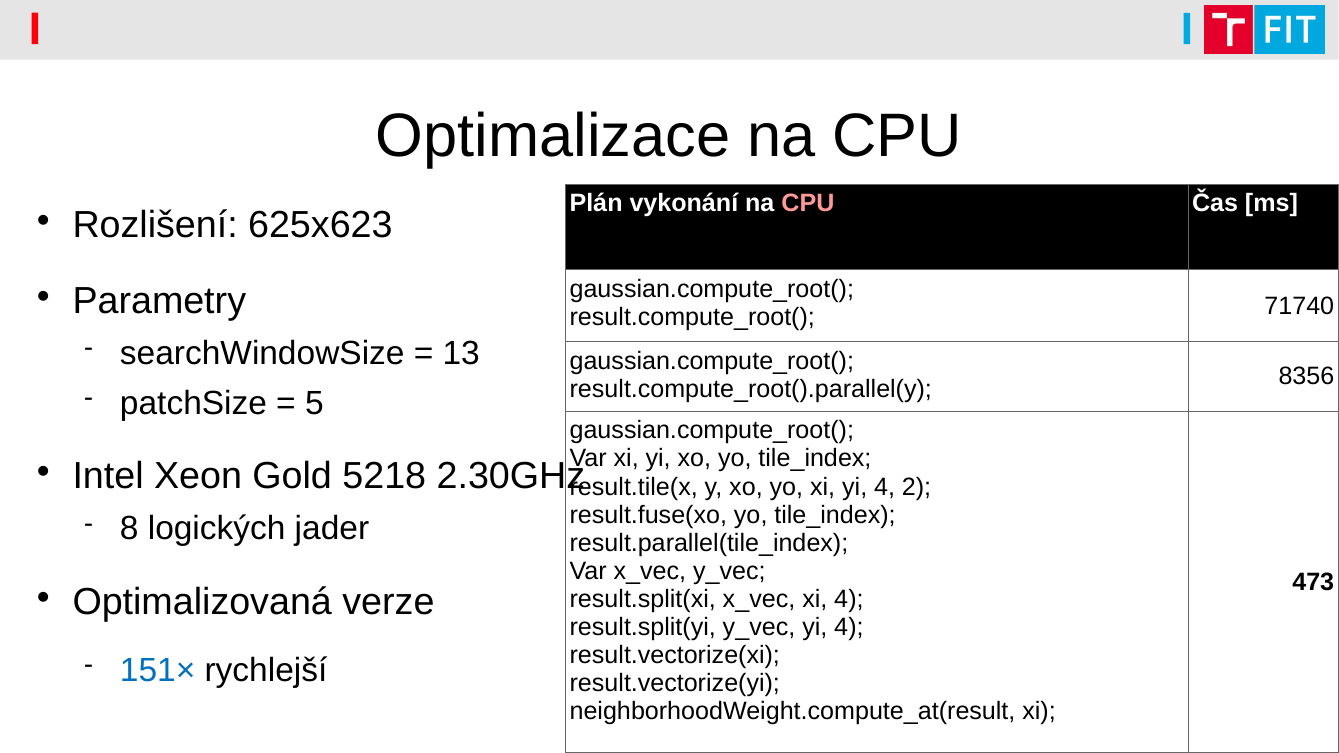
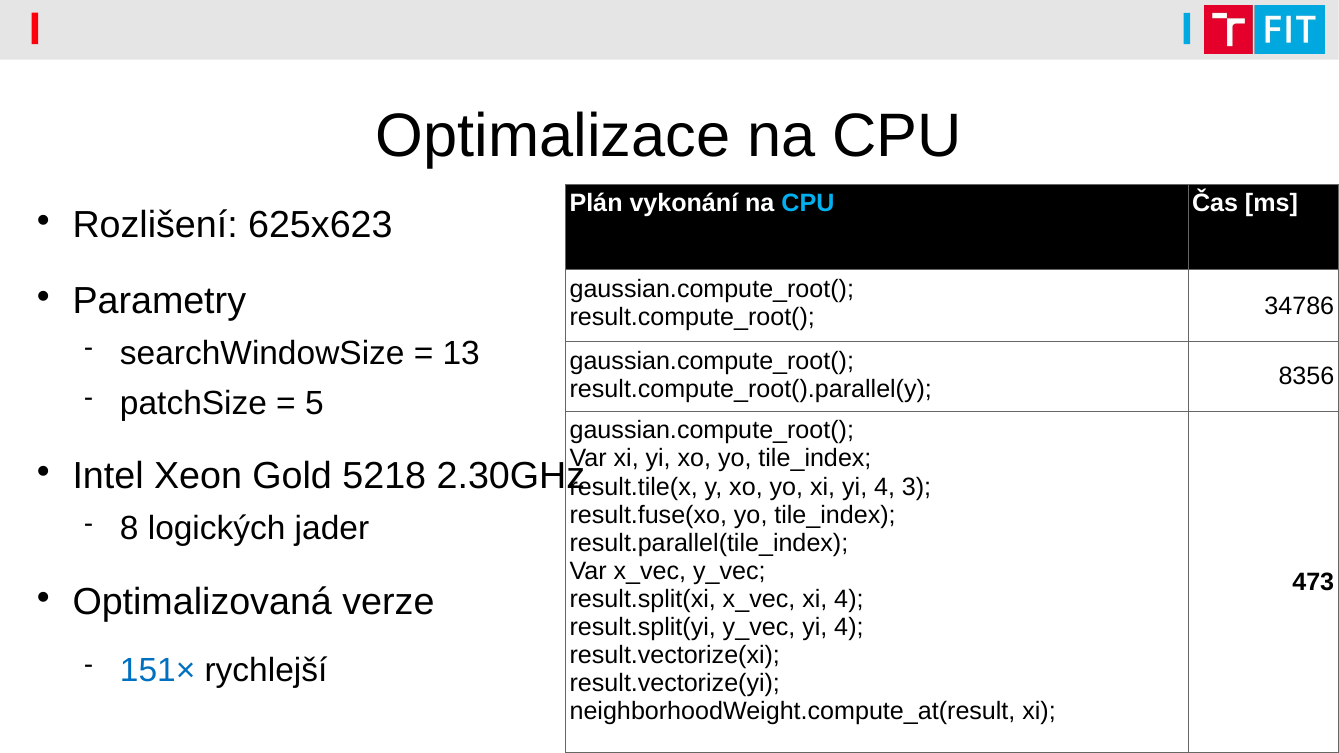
CPU at (808, 204) colour: pink -> light blue
71740: 71740 -> 34786
2: 2 -> 3
